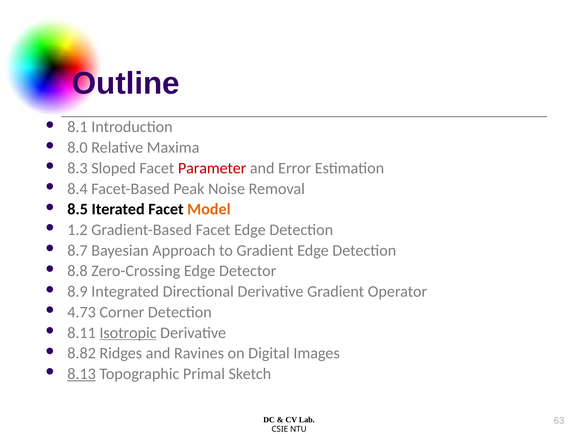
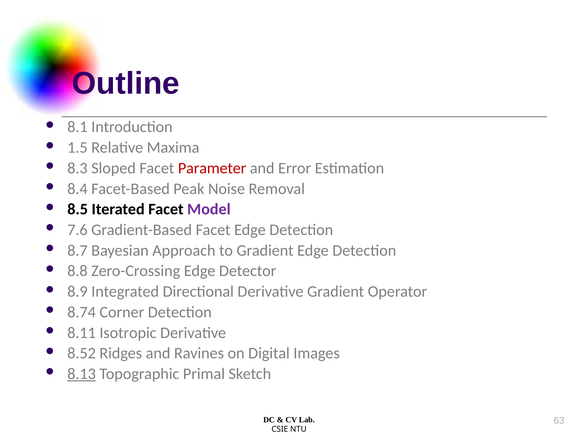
8.0: 8.0 -> 1.5
Model colour: orange -> purple
1.2: 1.2 -> 7.6
4.73: 4.73 -> 8.74
Isotropic underline: present -> none
8.82: 8.82 -> 8.52
